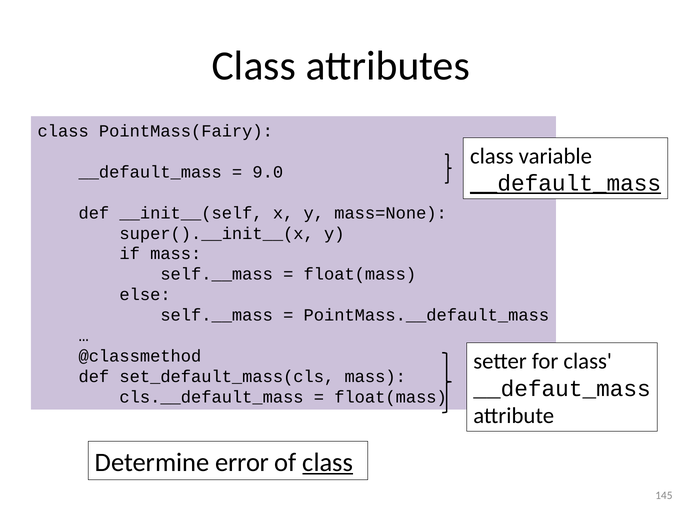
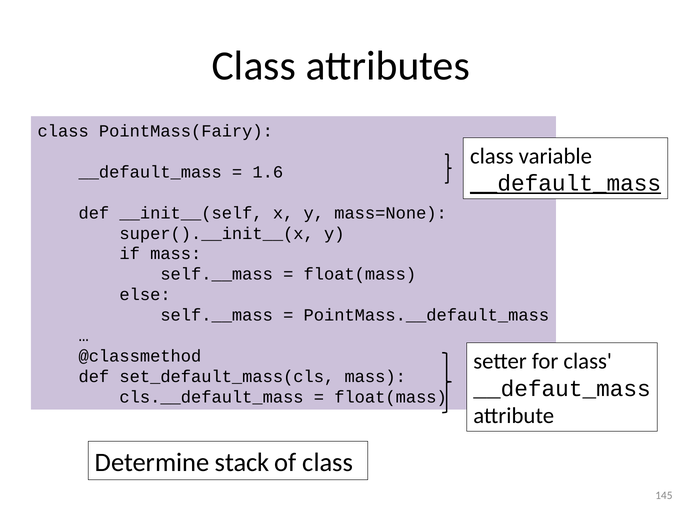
9.0: 9.0 -> 1.6
error: error -> stack
class at (328, 462) underline: present -> none
